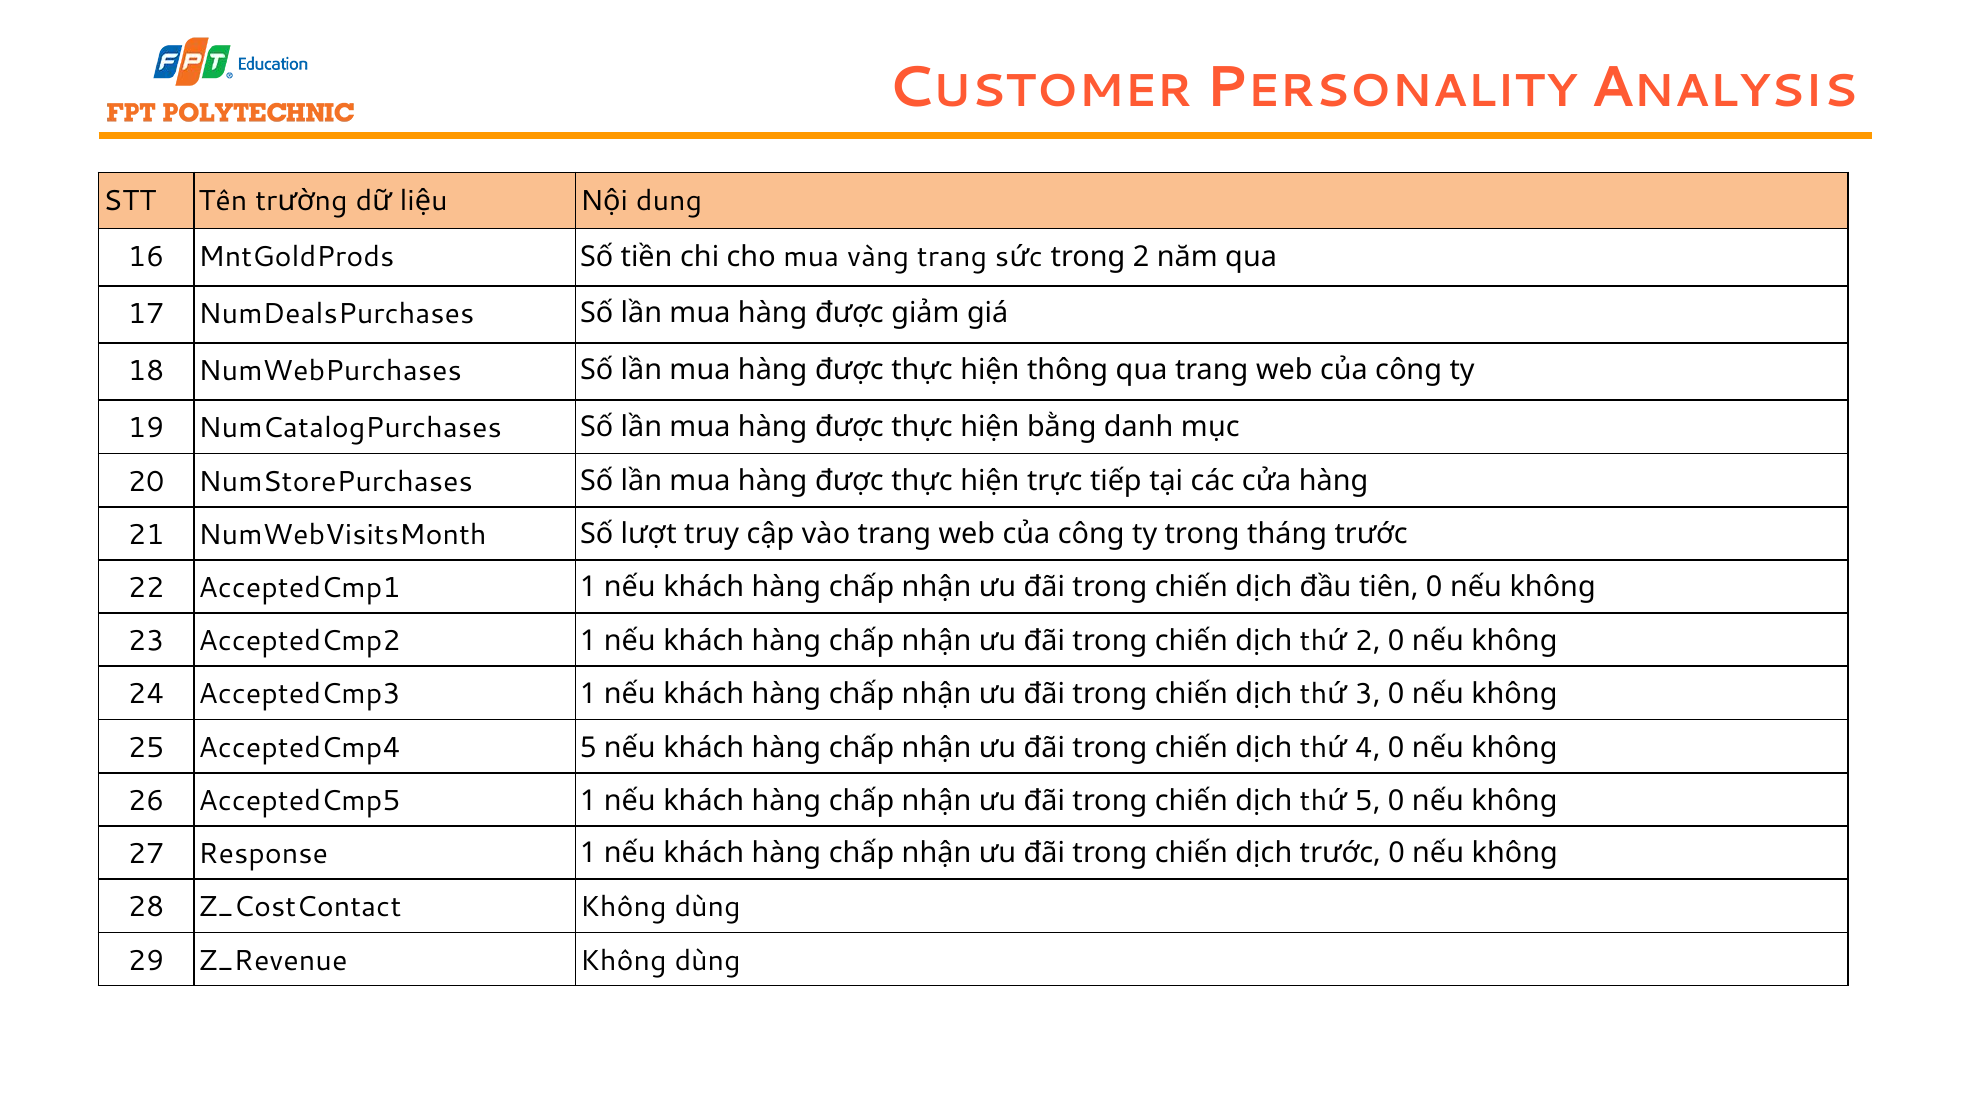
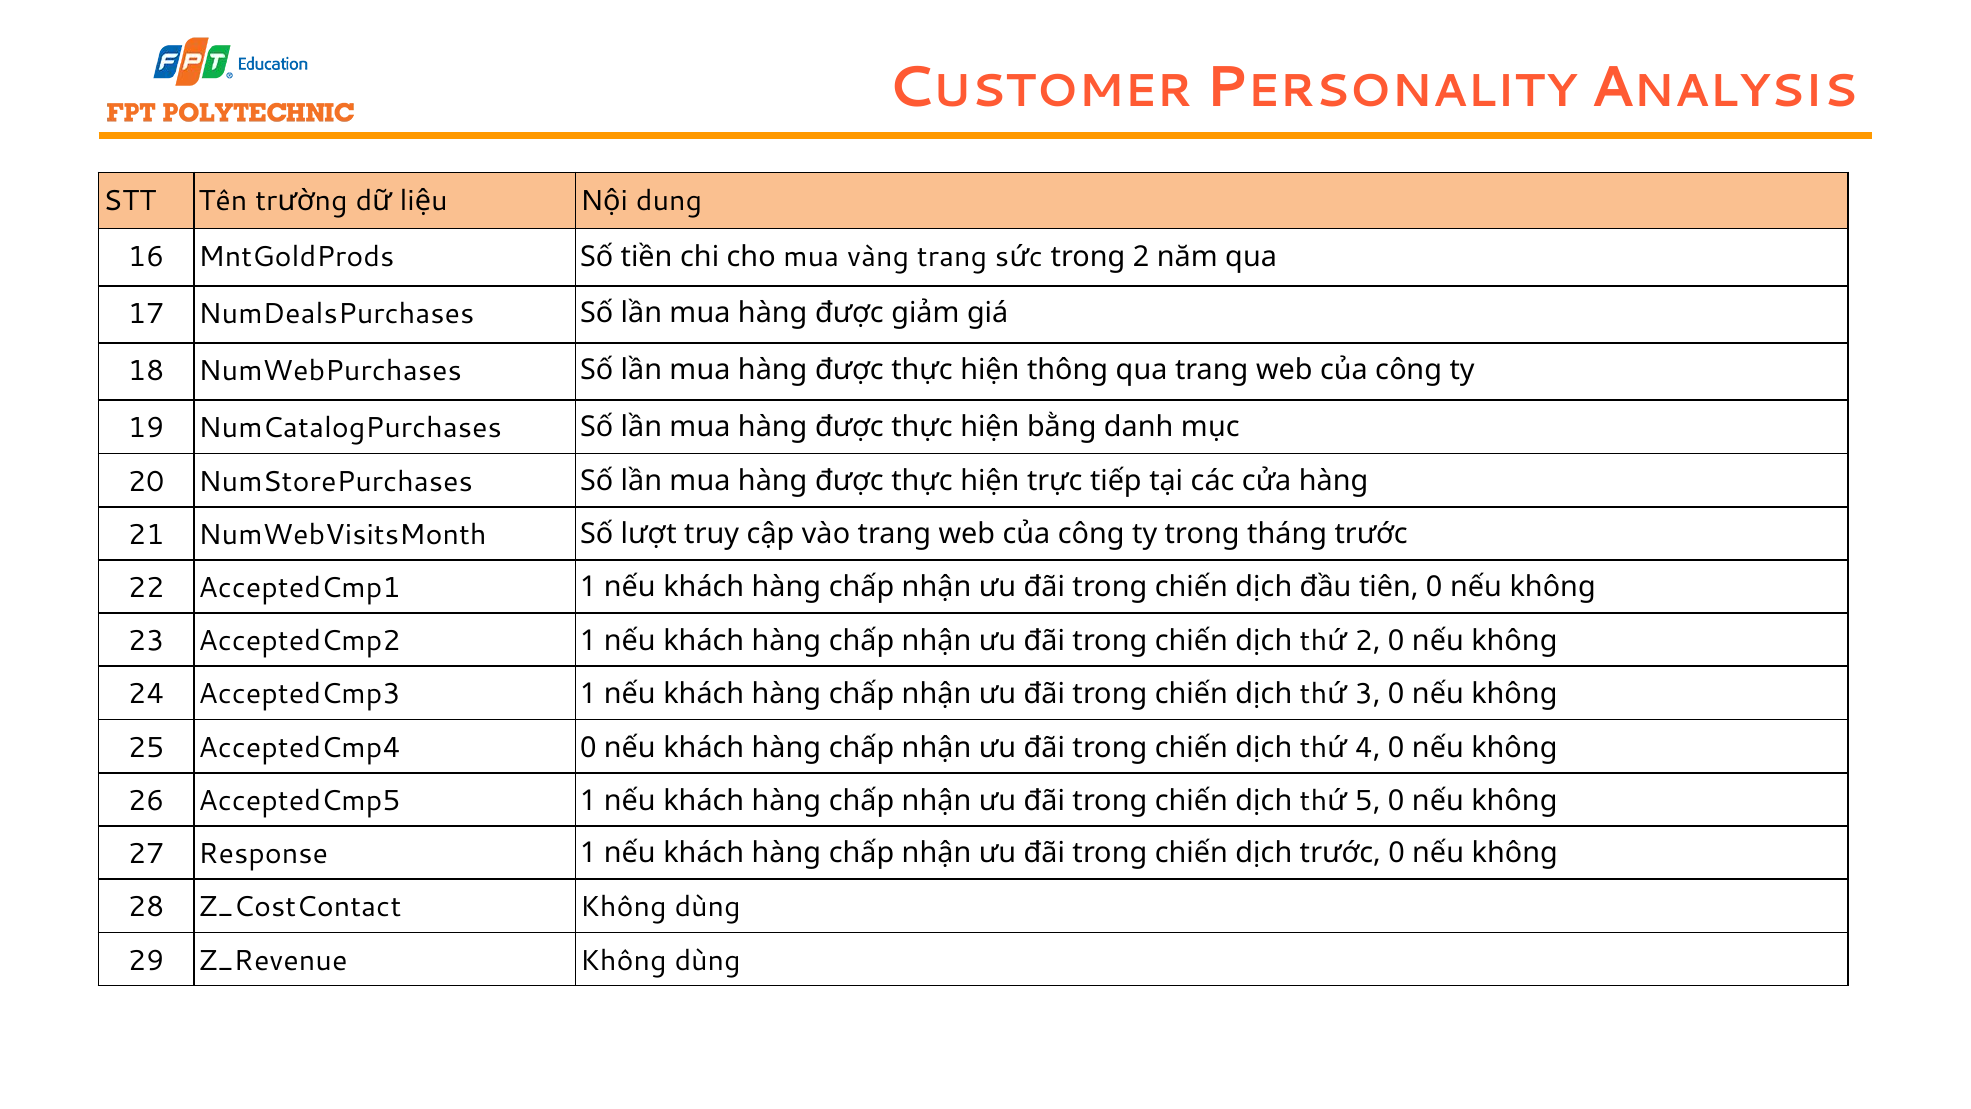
AcceptedCmp4 5: 5 -> 0
